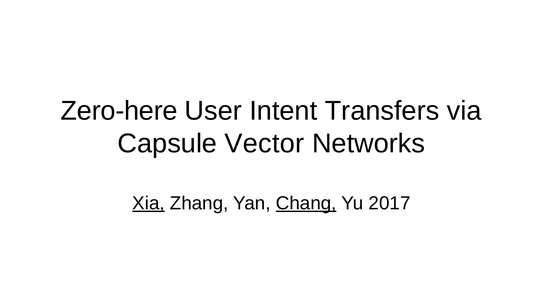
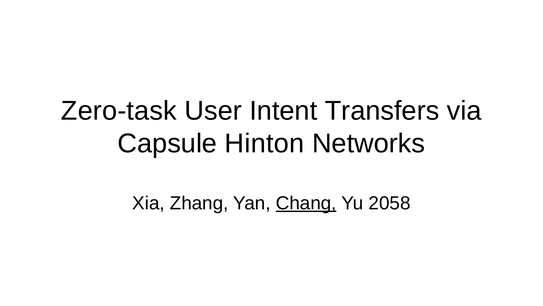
Zero-here: Zero-here -> Zero-task
Vector: Vector -> Hinton
Xia underline: present -> none
2017: 2017 -> 2058
